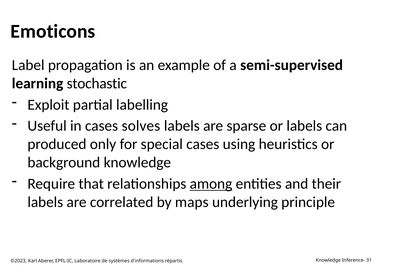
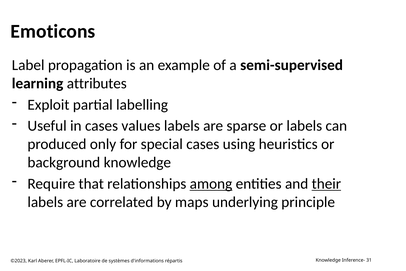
stochastic: stochastic -> attributes
solves: solves -> values
their underline: none -> present
